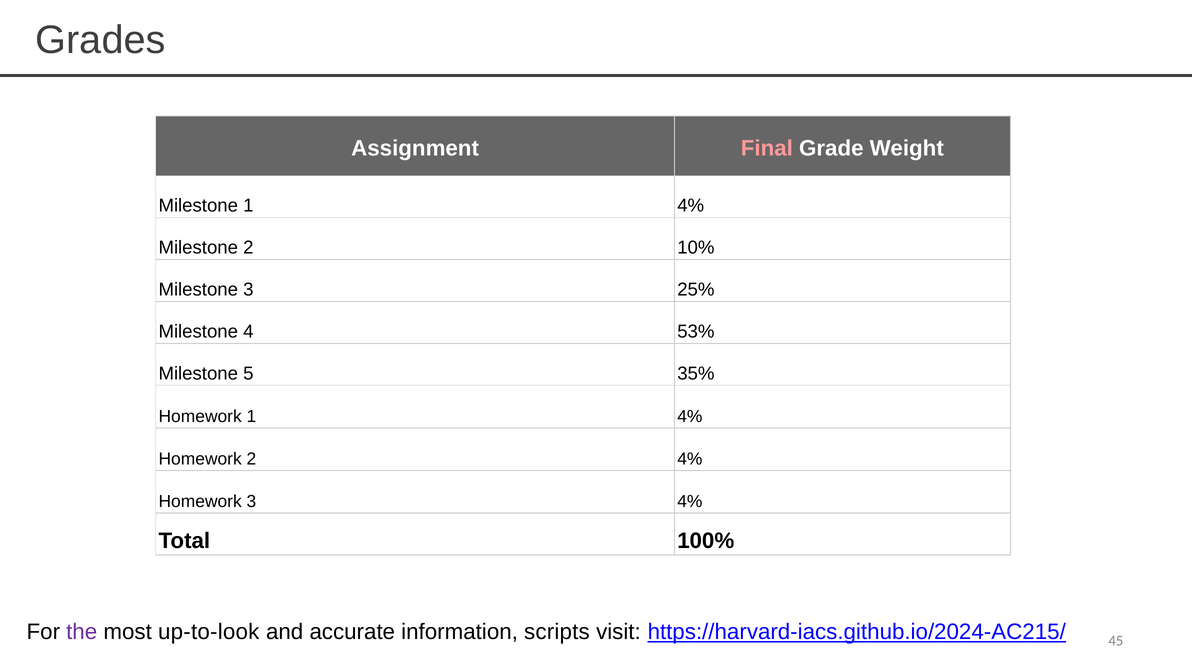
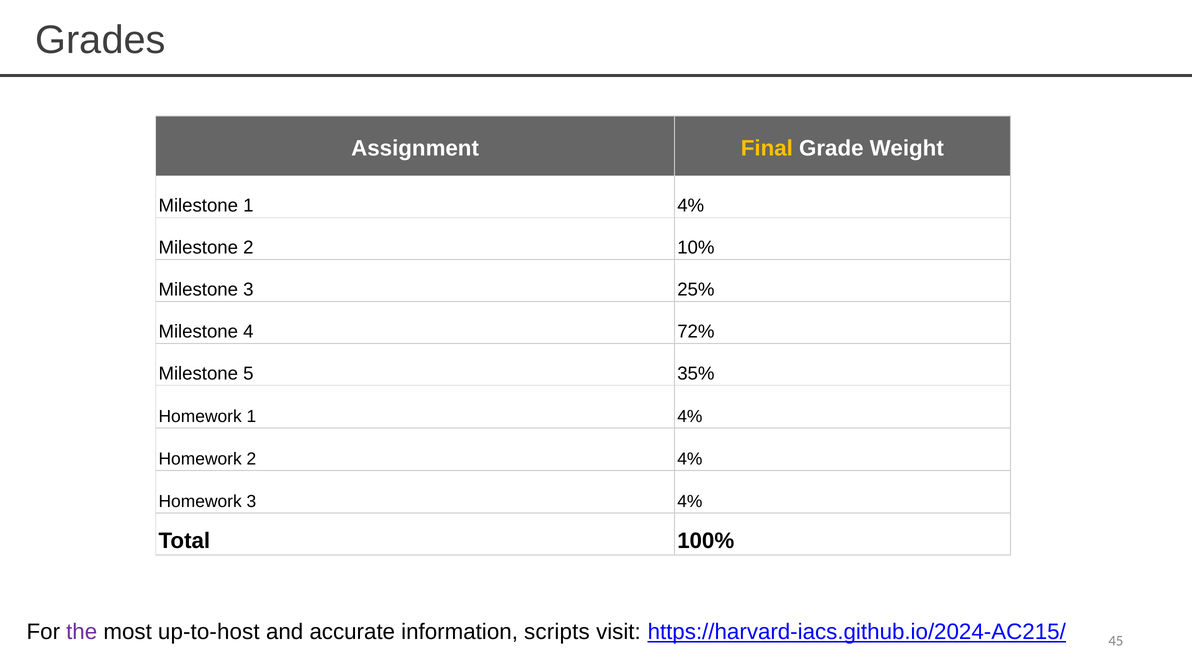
Final colour: pink -> yellow
53%: 53% -> 72%
up-to-look: up-to-look -> up-to-host
